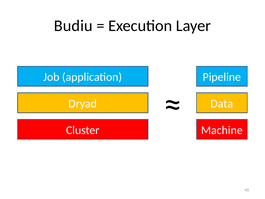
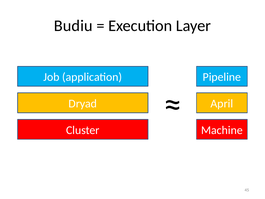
Data: Data -> April
